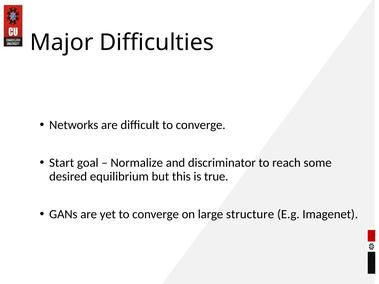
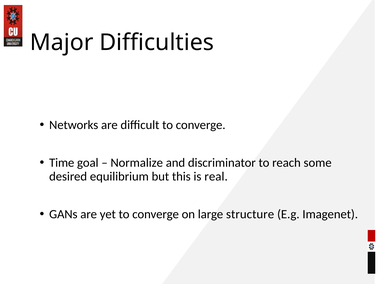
Start: Start -> Time
true: true -> real
